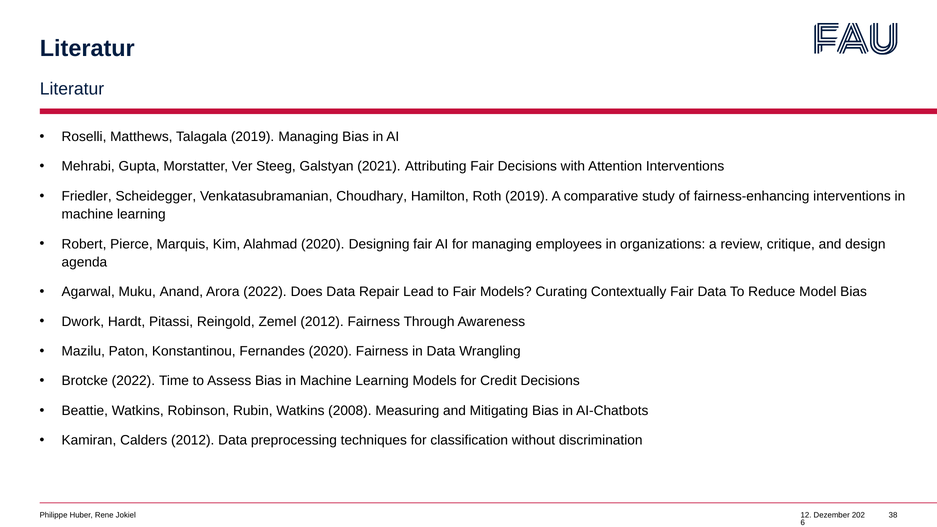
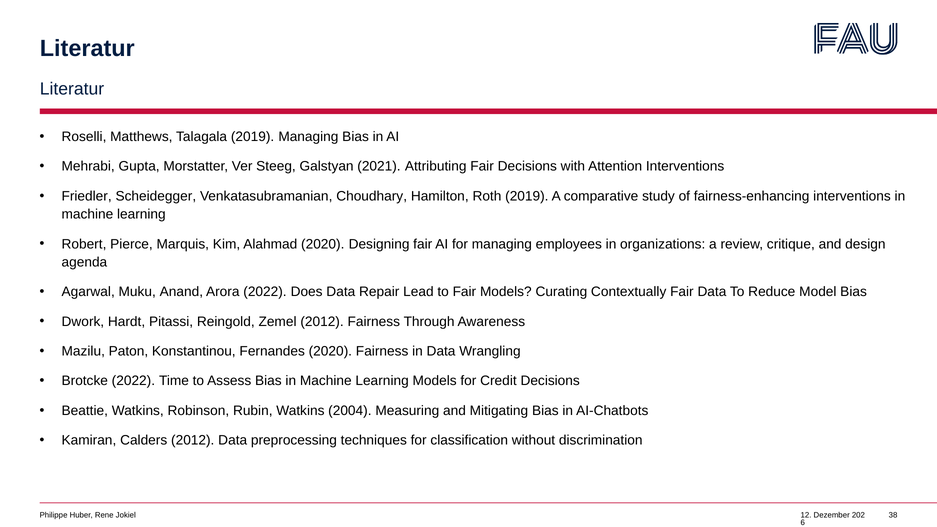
2008: 2008 -> 2004
